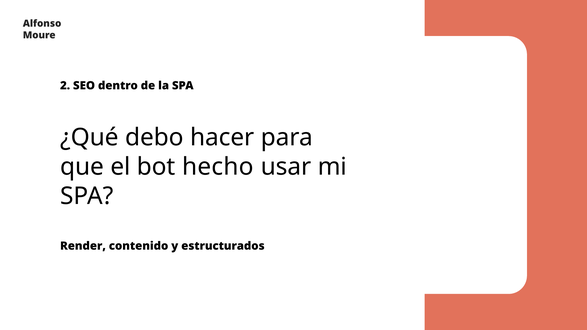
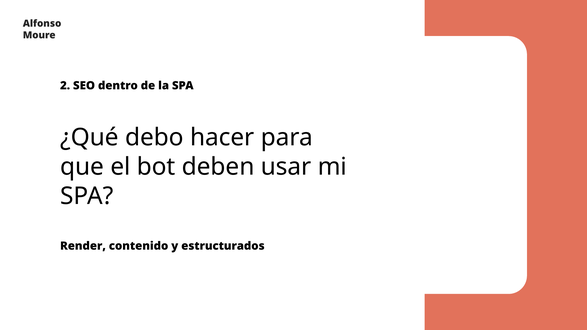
hecho: hecho -> deben
